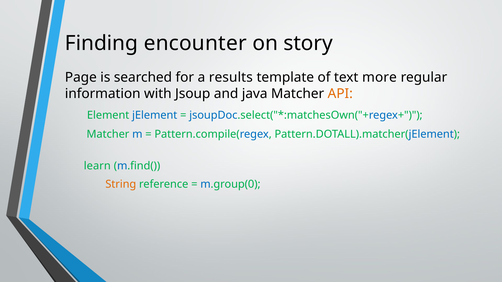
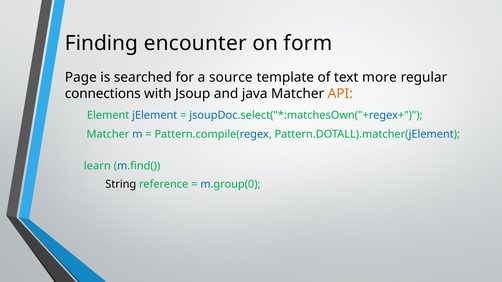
story: story -> form
results: results -> source
information: information -> connections
String colour: orange -> black
